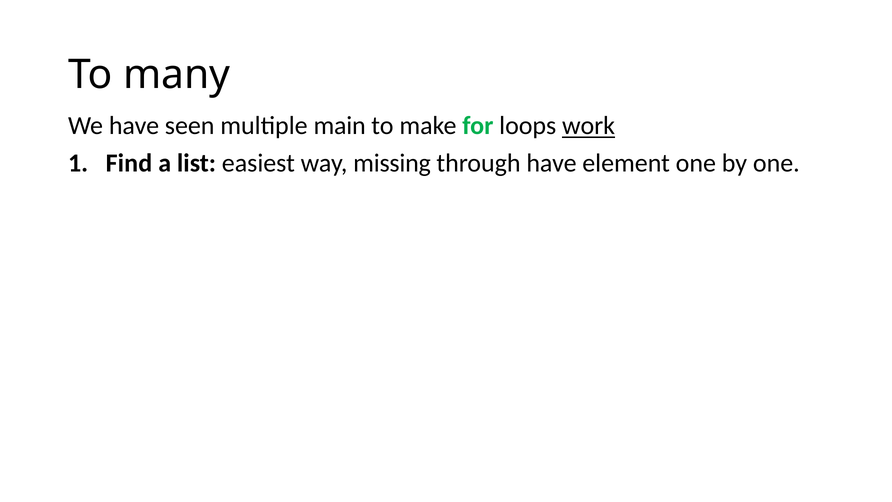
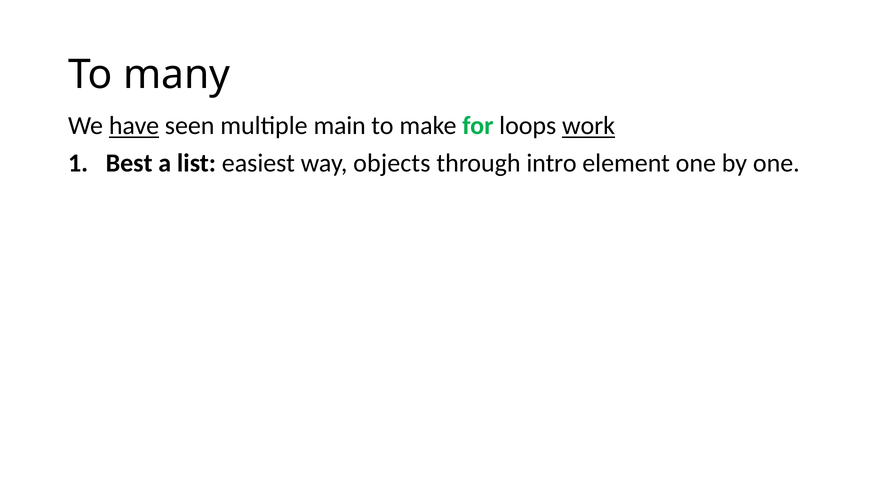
have at (134, 126) underline: none -> present
Find: Find -> Best
missing: missing -> objects
through have: have -> intro
